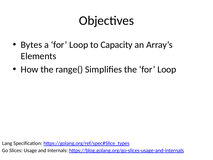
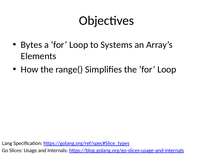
Capacity: Capacity -> Systems
